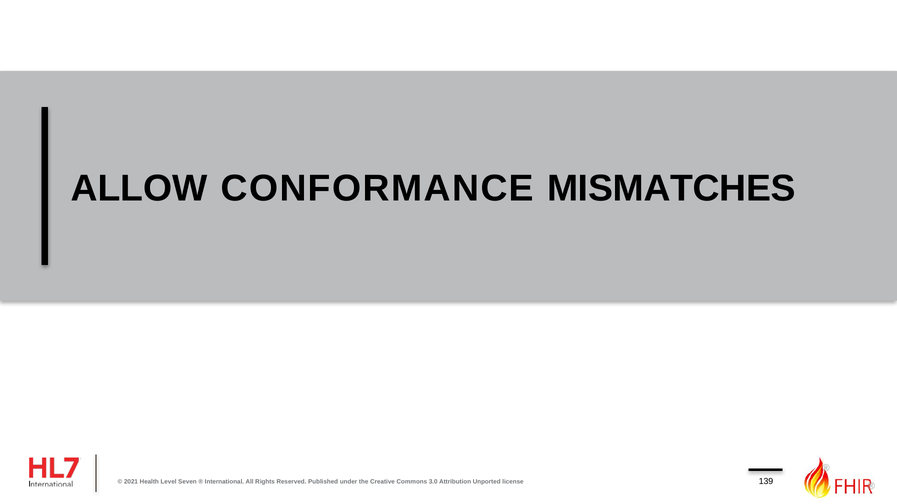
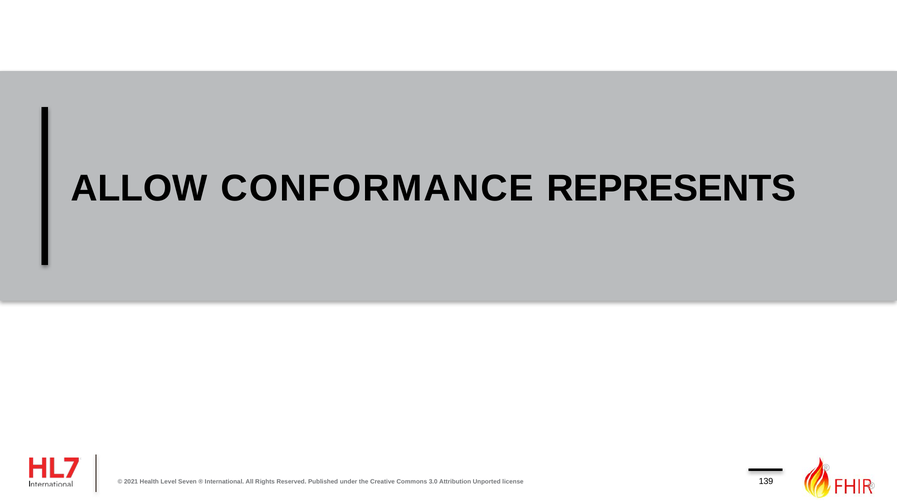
MISMATCHES: MISMATCHES -> REPRESENTS
